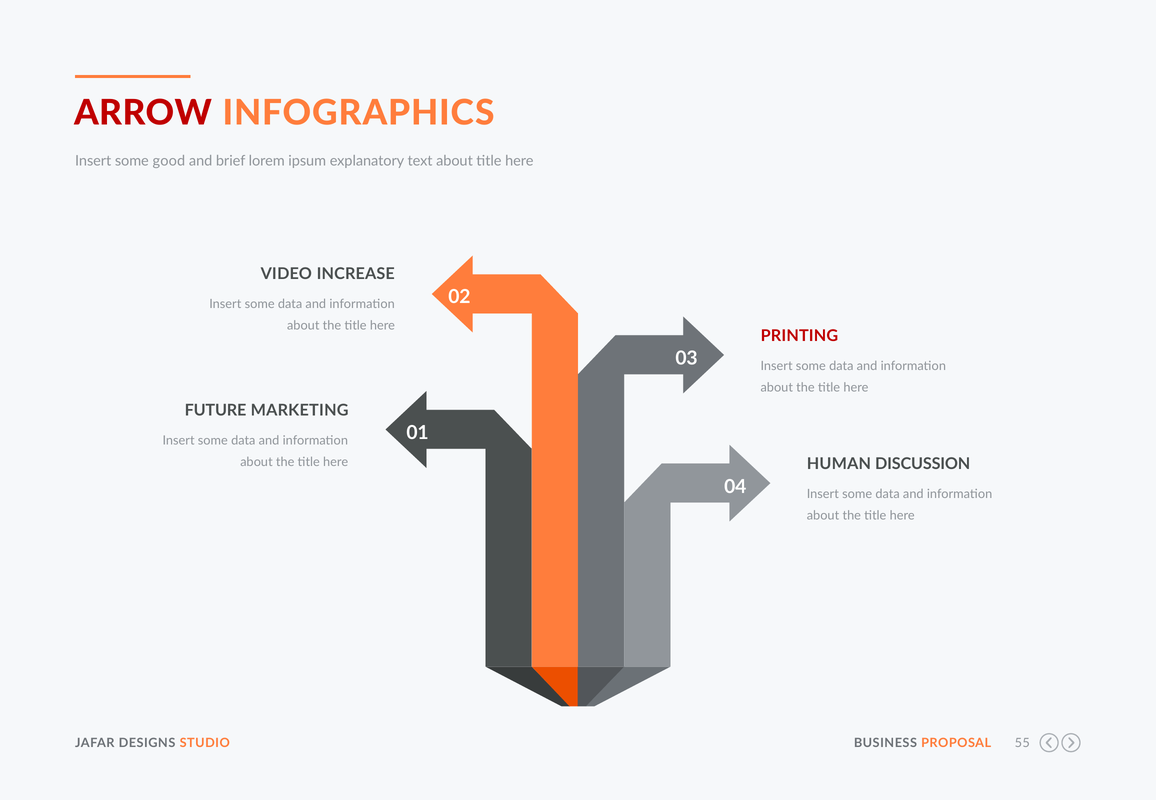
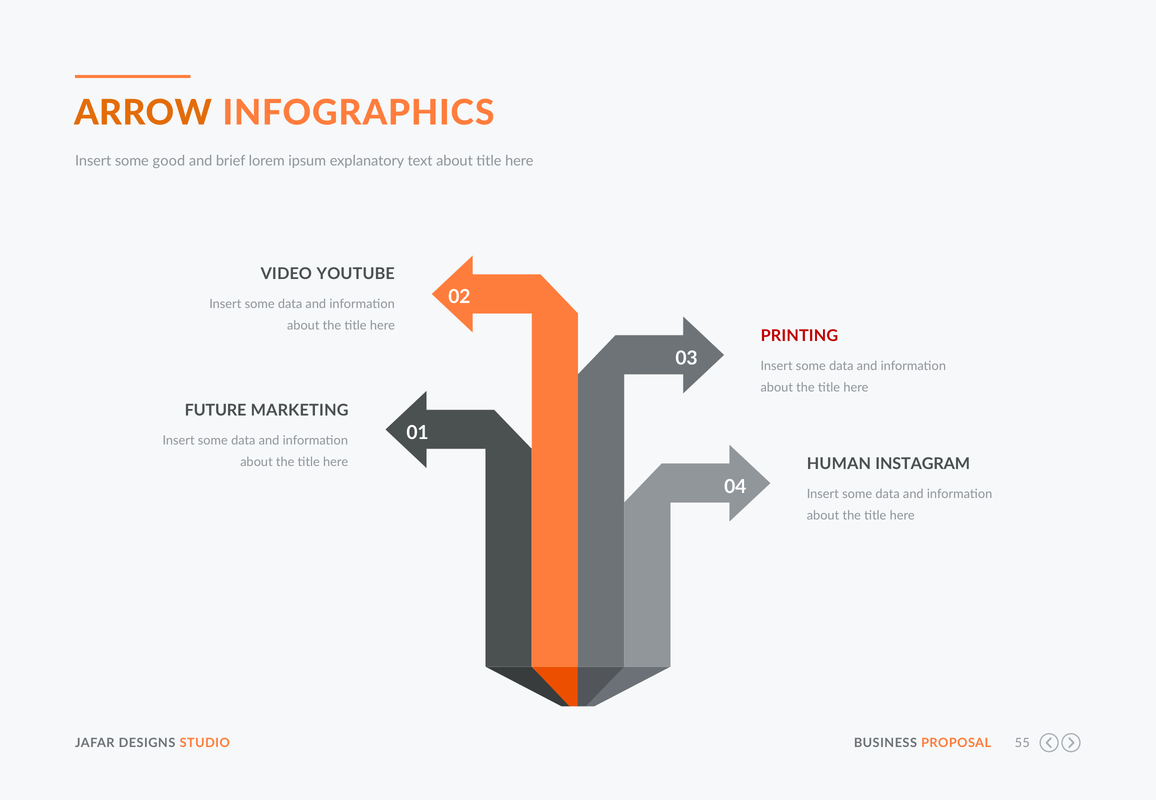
ARROW colour: red -> orange
INCREASE: INCREASE -> YOUTUBE
DISCUSSION: DISCUSSION -> INSTAGRAM
